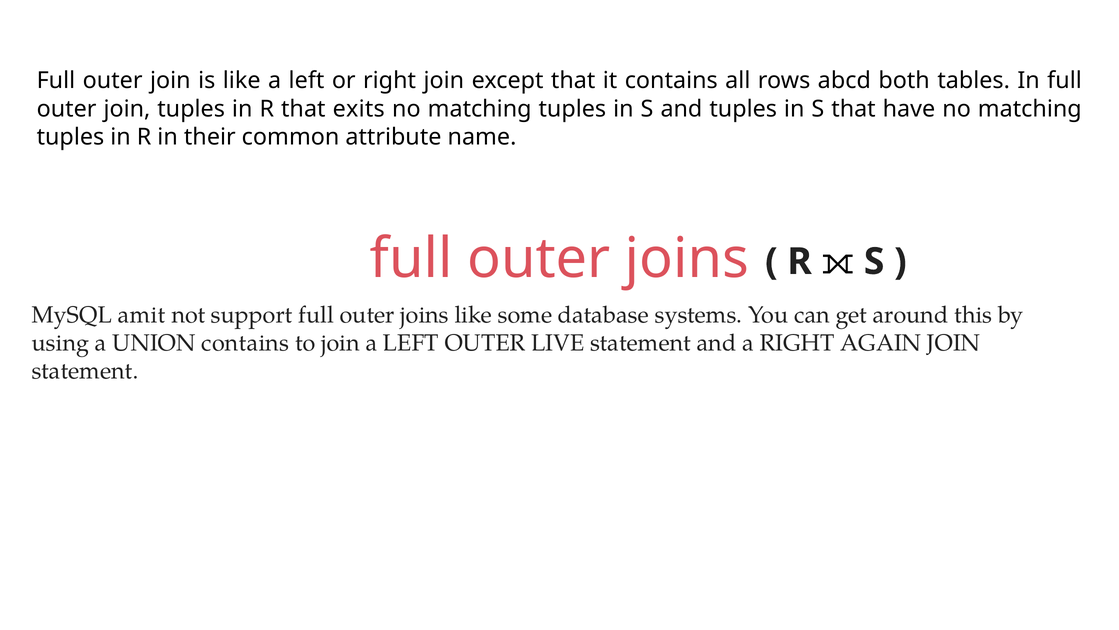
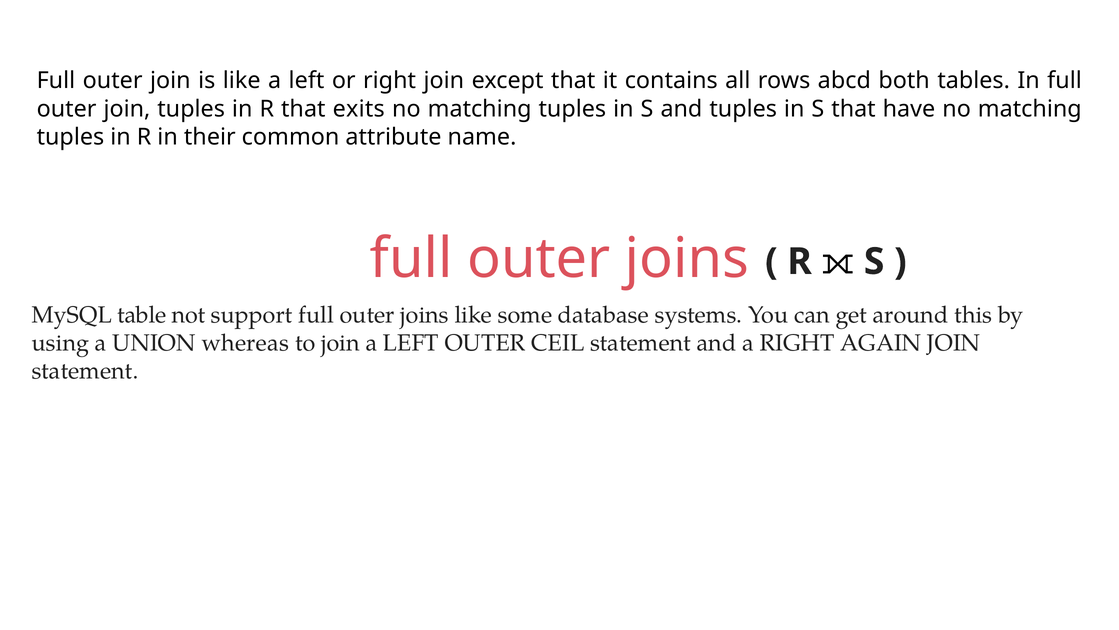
amit: amit -> table
UNION contains: contains -> whereas
LIVE: LIVE -> CEIL
